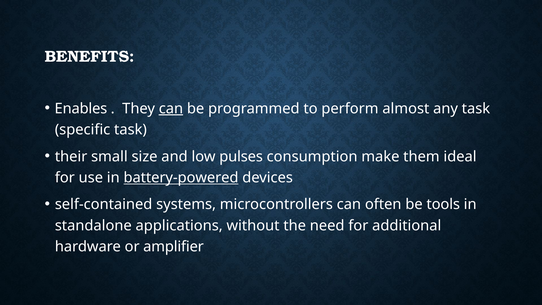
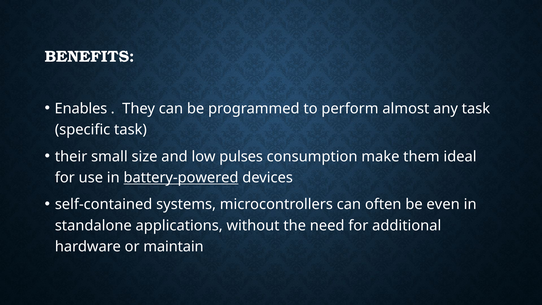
can at (171, 109) underline: present -> none
tools: tools -> even
amplifier: amplifier -> maintain
